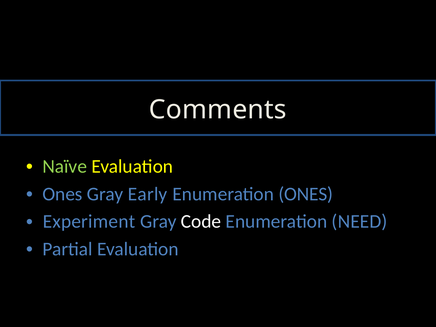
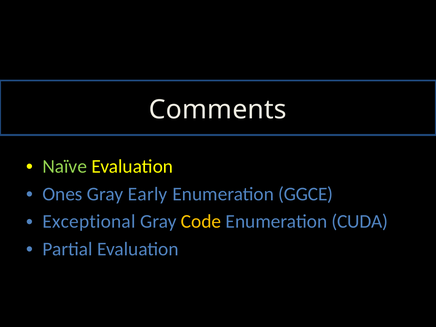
Enumeration ONES: ONES -> GGCE
Experiment: Experiment -> Exceptional
Code colour: white -> yellow
NEED: NEED -> CUDA
